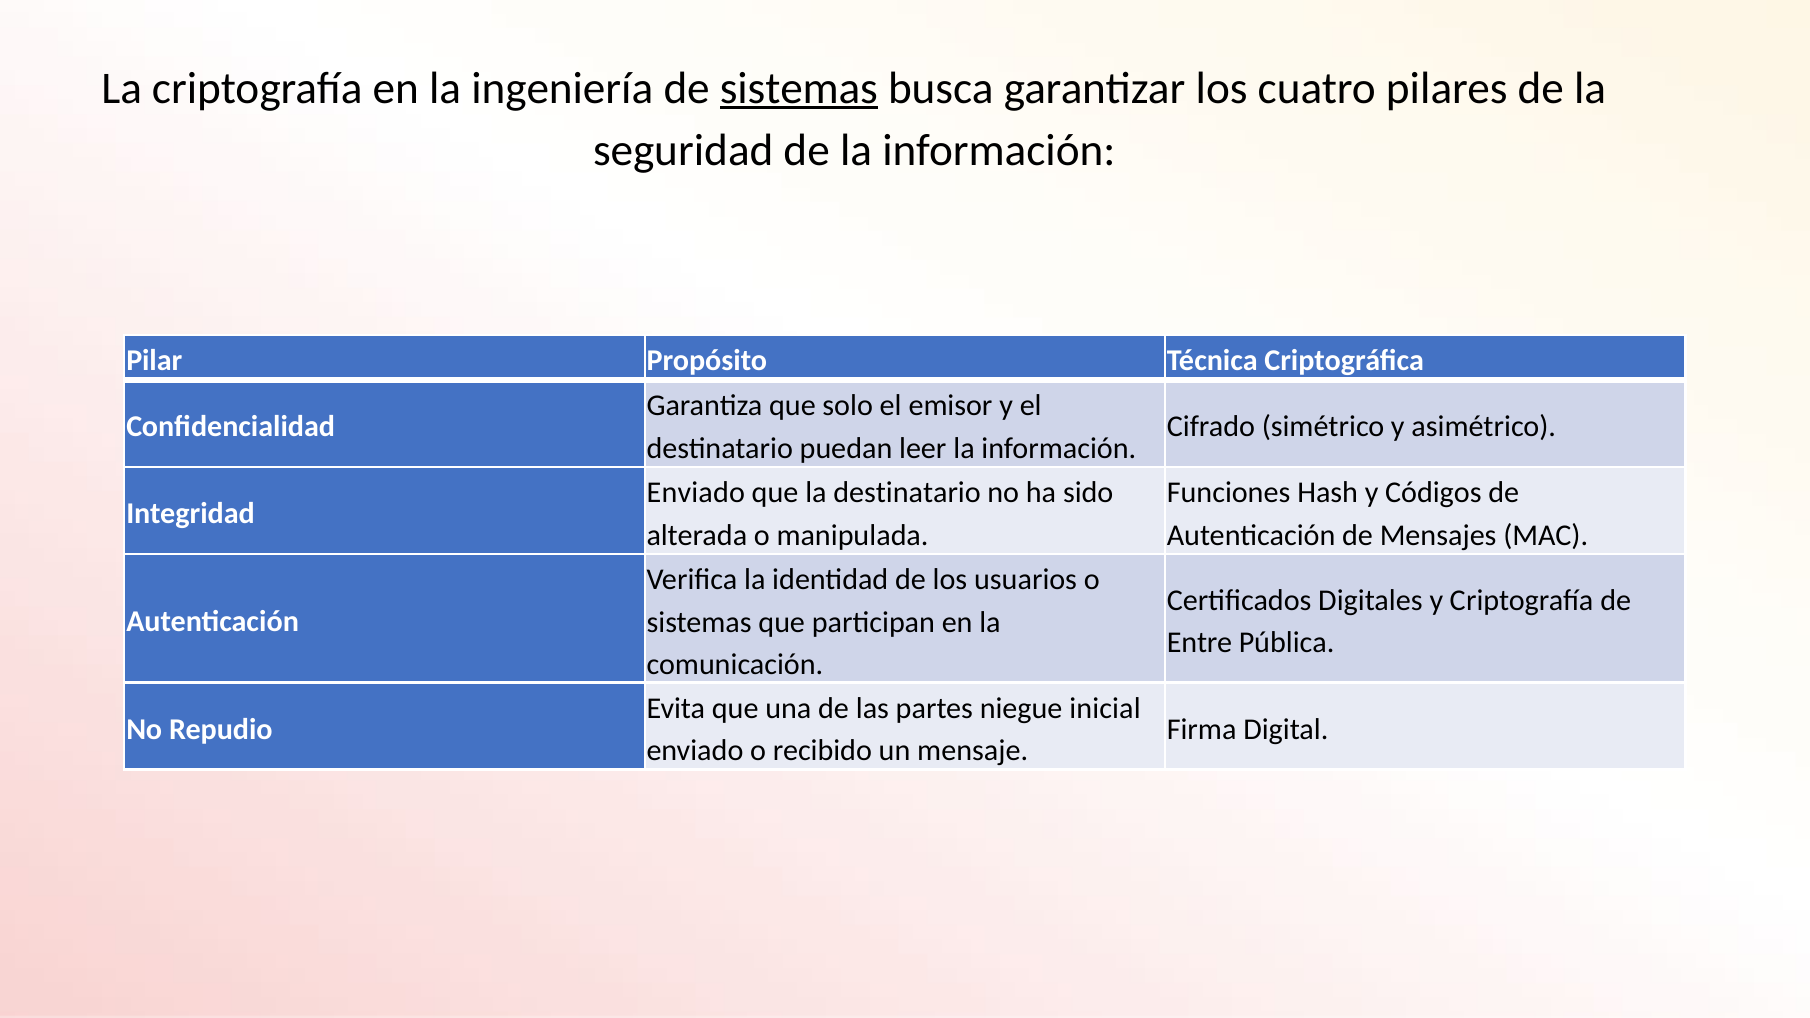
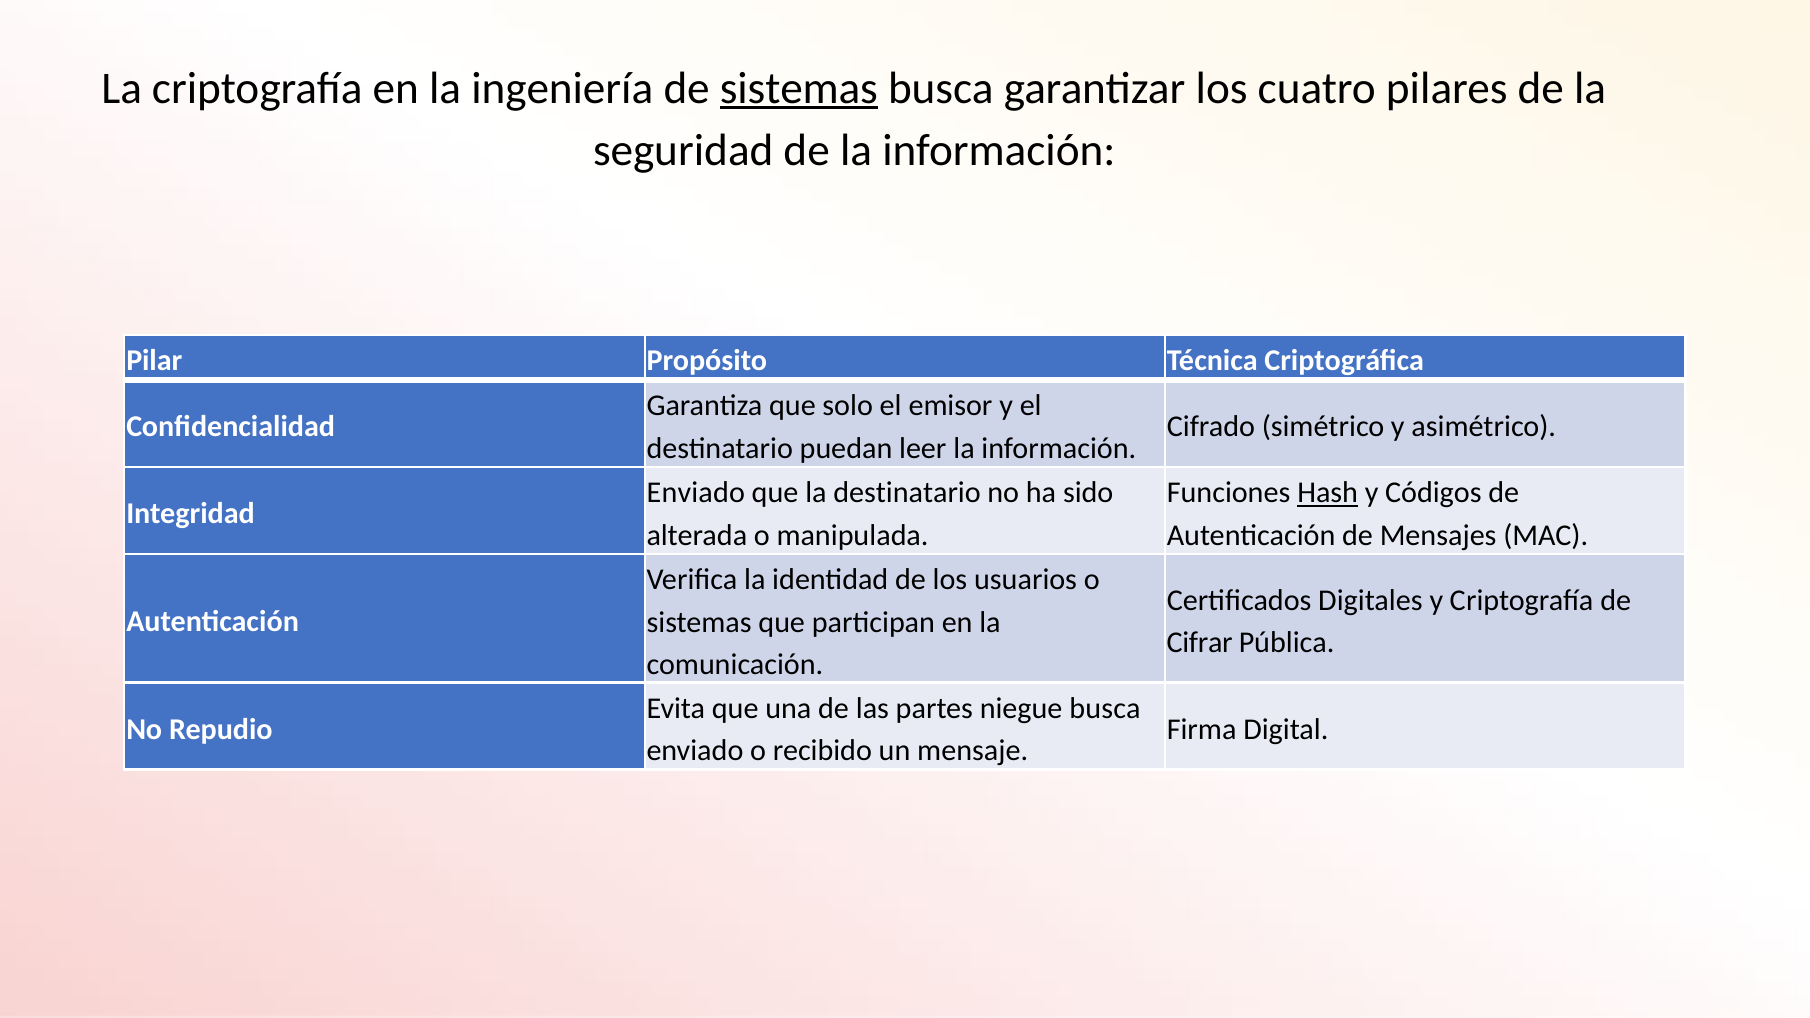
Hash underline: none -> present
Entre: Entre -> Cifrar
niegue inicial: inicial -> busca
